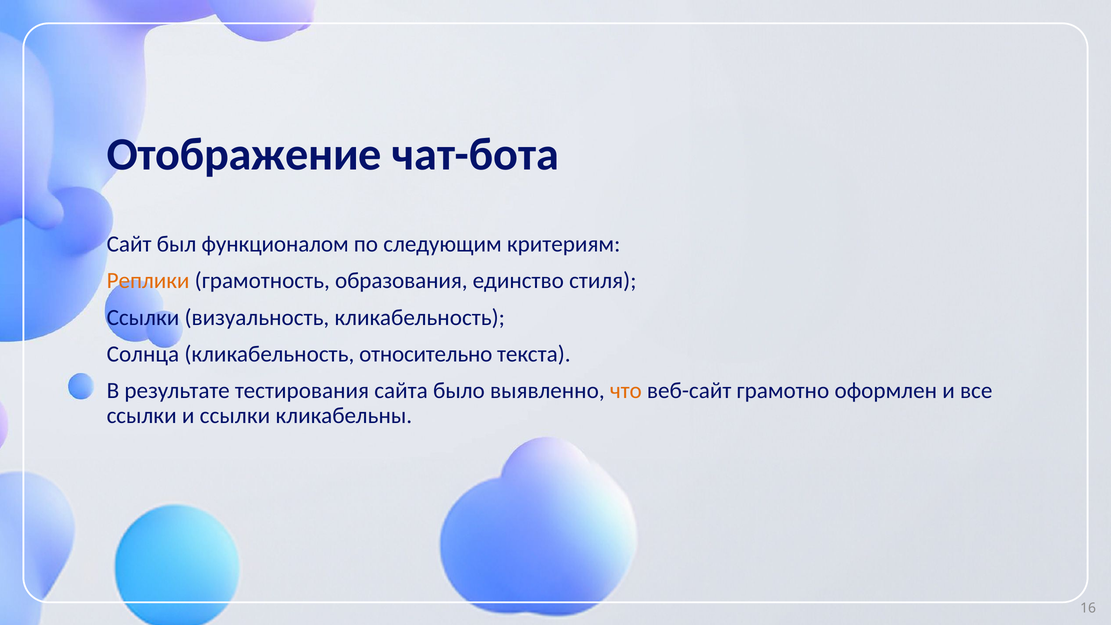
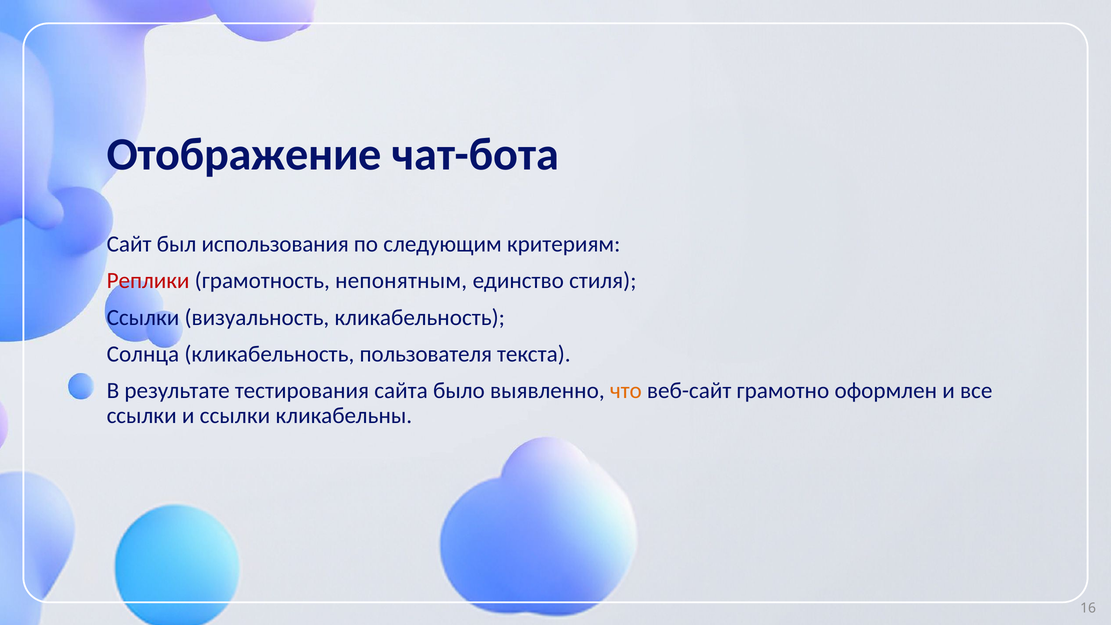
функционалом: функционалом -> использования
Реплики colour: orange -> red
образования: образования -> непонятным
относительно: относительно -> пользователя
